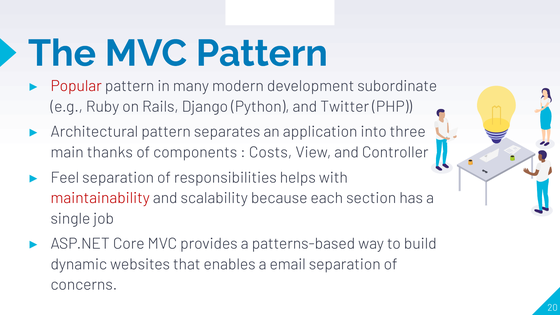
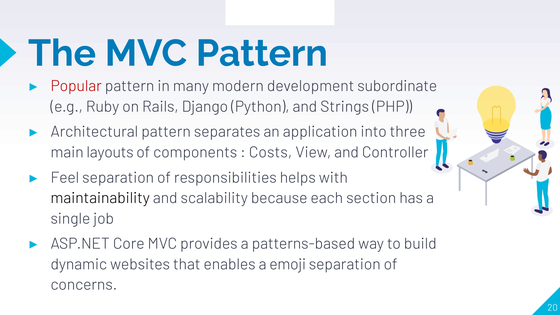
Twitter: Twitter -> Strings
thanks: thanks -> layouts
maintainability colour: red -> black
email: email -> emoji
